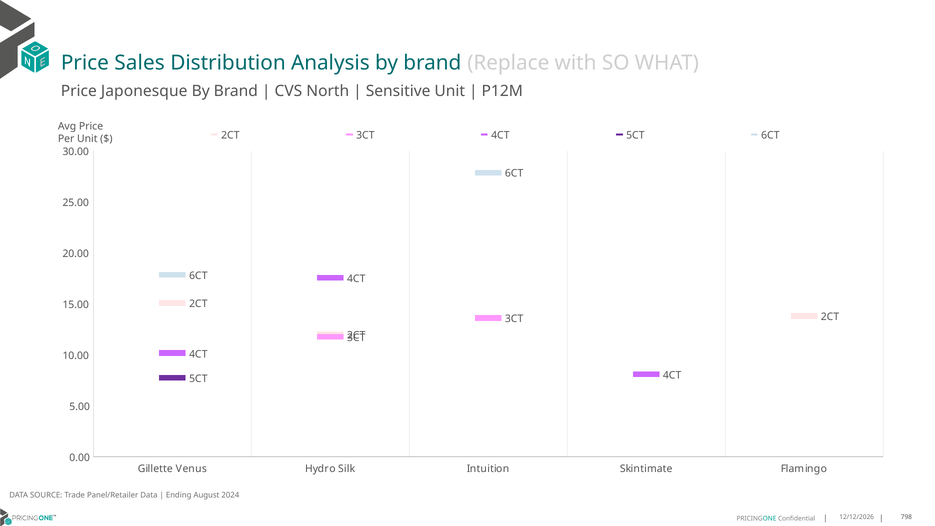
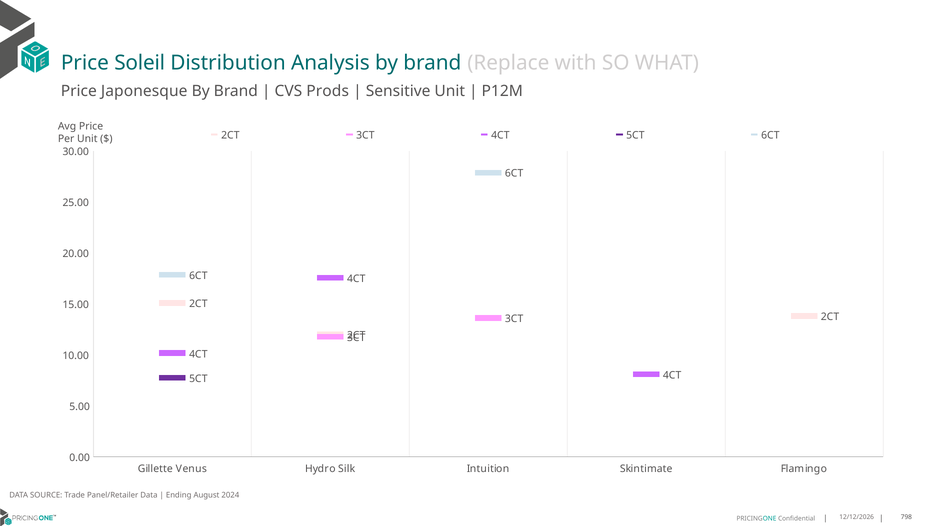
Sales: Sales -> Soleil
North: North -> Prods
